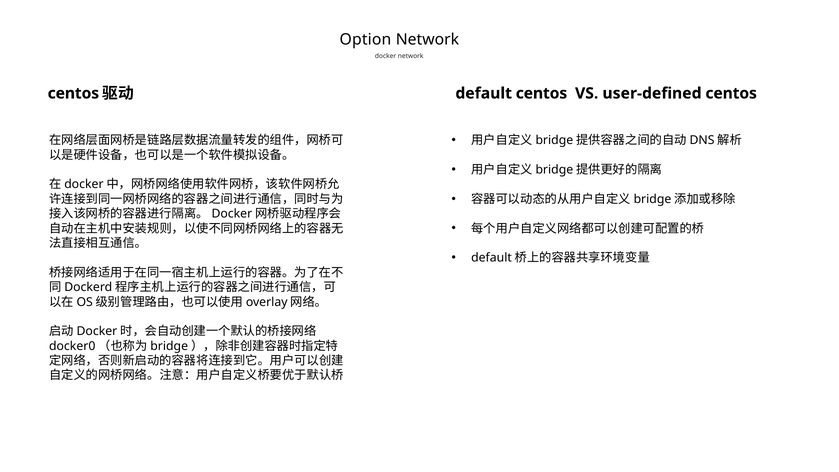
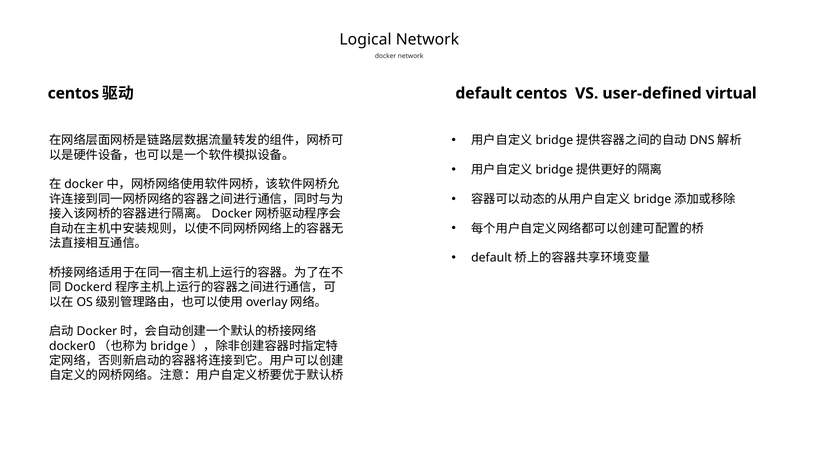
Option: Option -> Logical
user-defined centos: centos -> virtual
